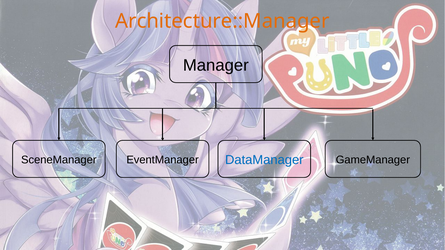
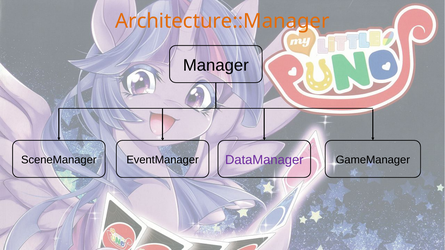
DataManager colour: blue -> purple
